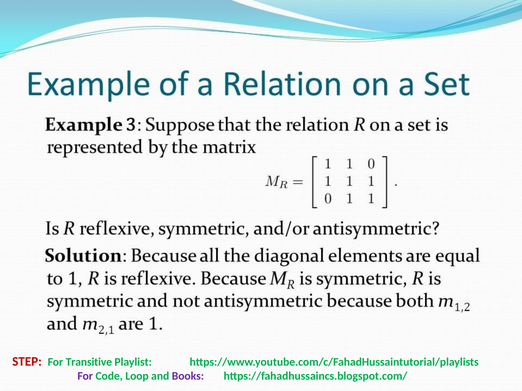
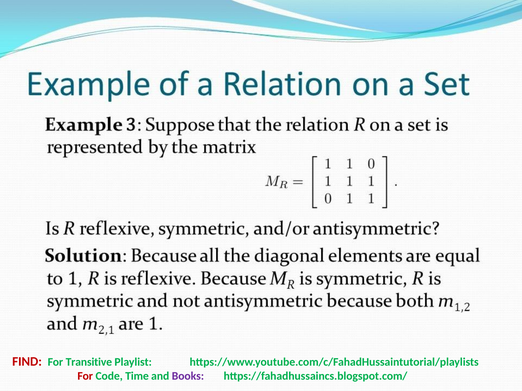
STEP: STEP -> FIND
For at (85, 377) colour: purple -> red
Loop: Loop -> Time
